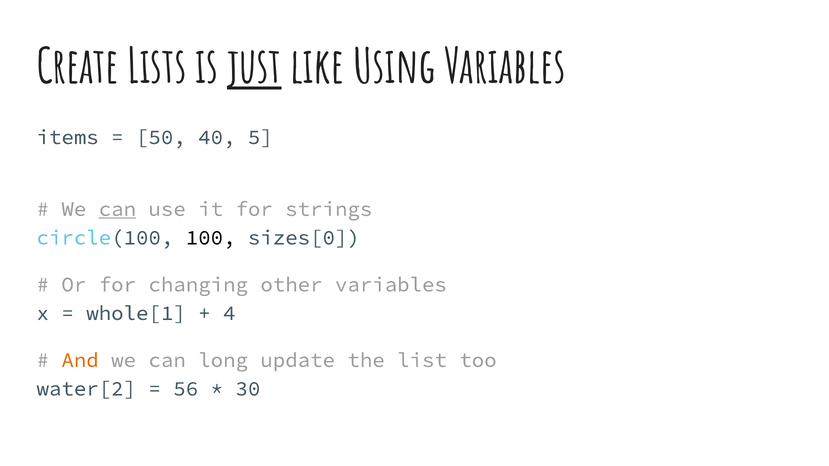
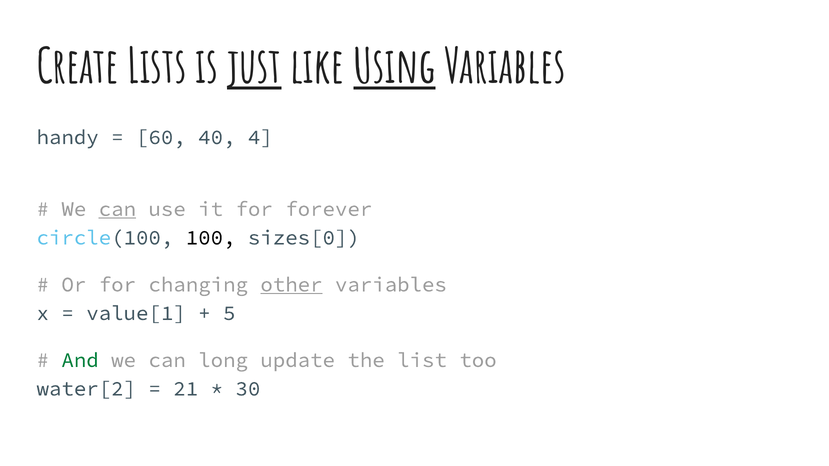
Using underline: none -> present
items: items -> handy
50: 50 -> 60
5: 5 -> 4
strings: strings -> forever
other underline: none -> present
whole[1: whole[1 -> value[1
4: 4 -> 5
And colour: orange -> green
56: 56 -> 21
